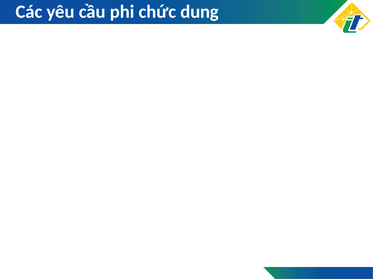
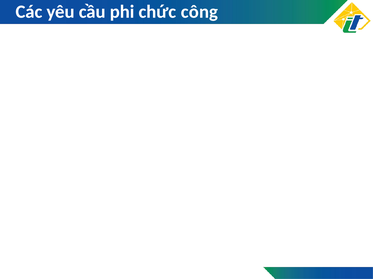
dung: dung -> công
